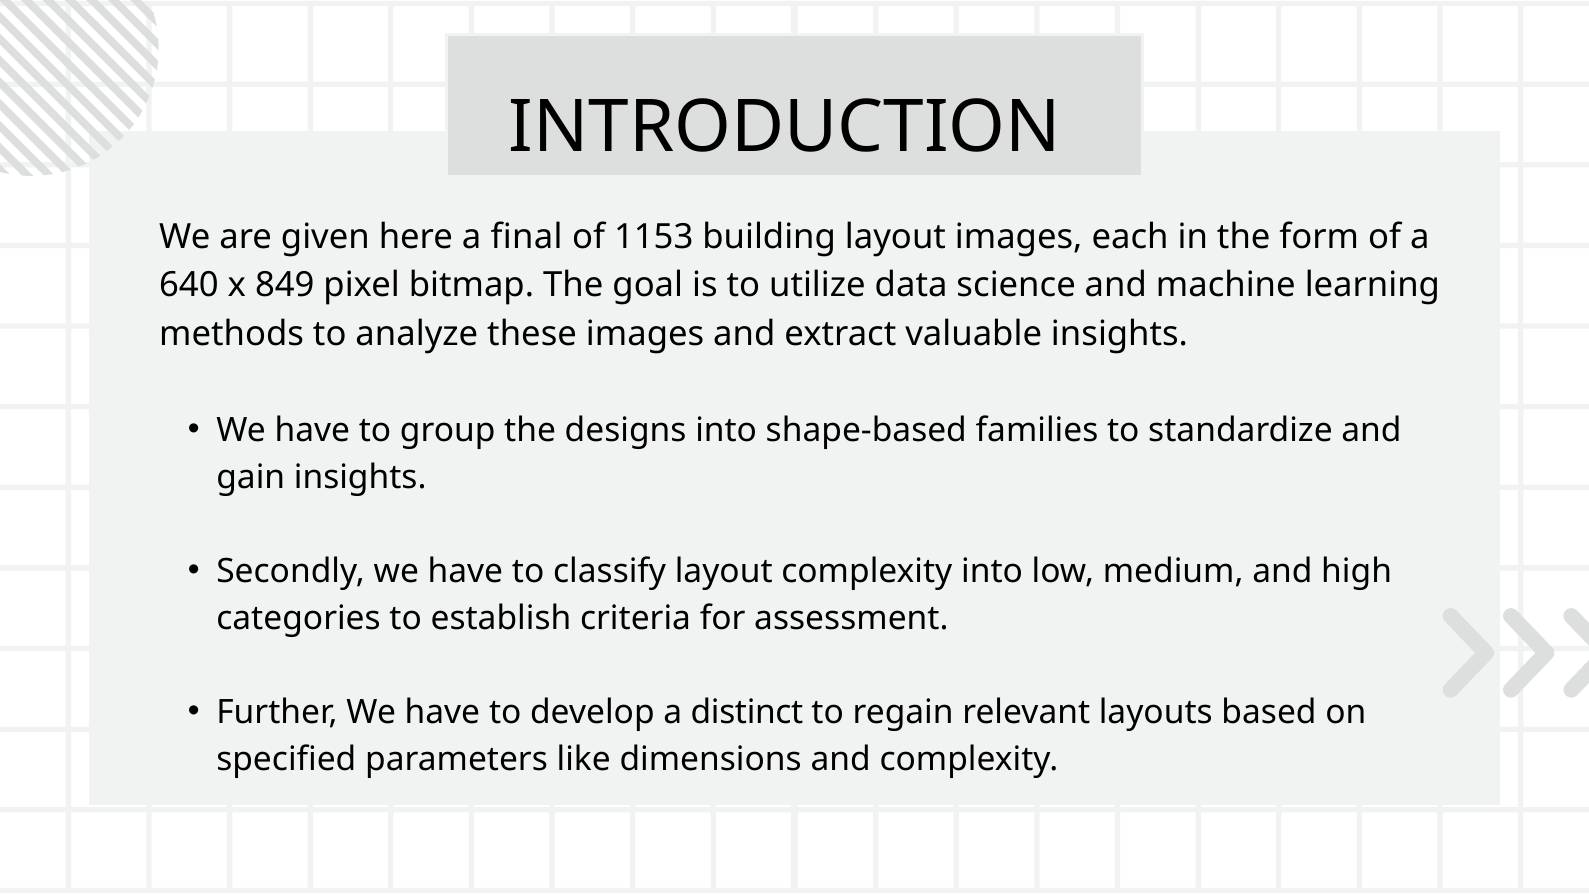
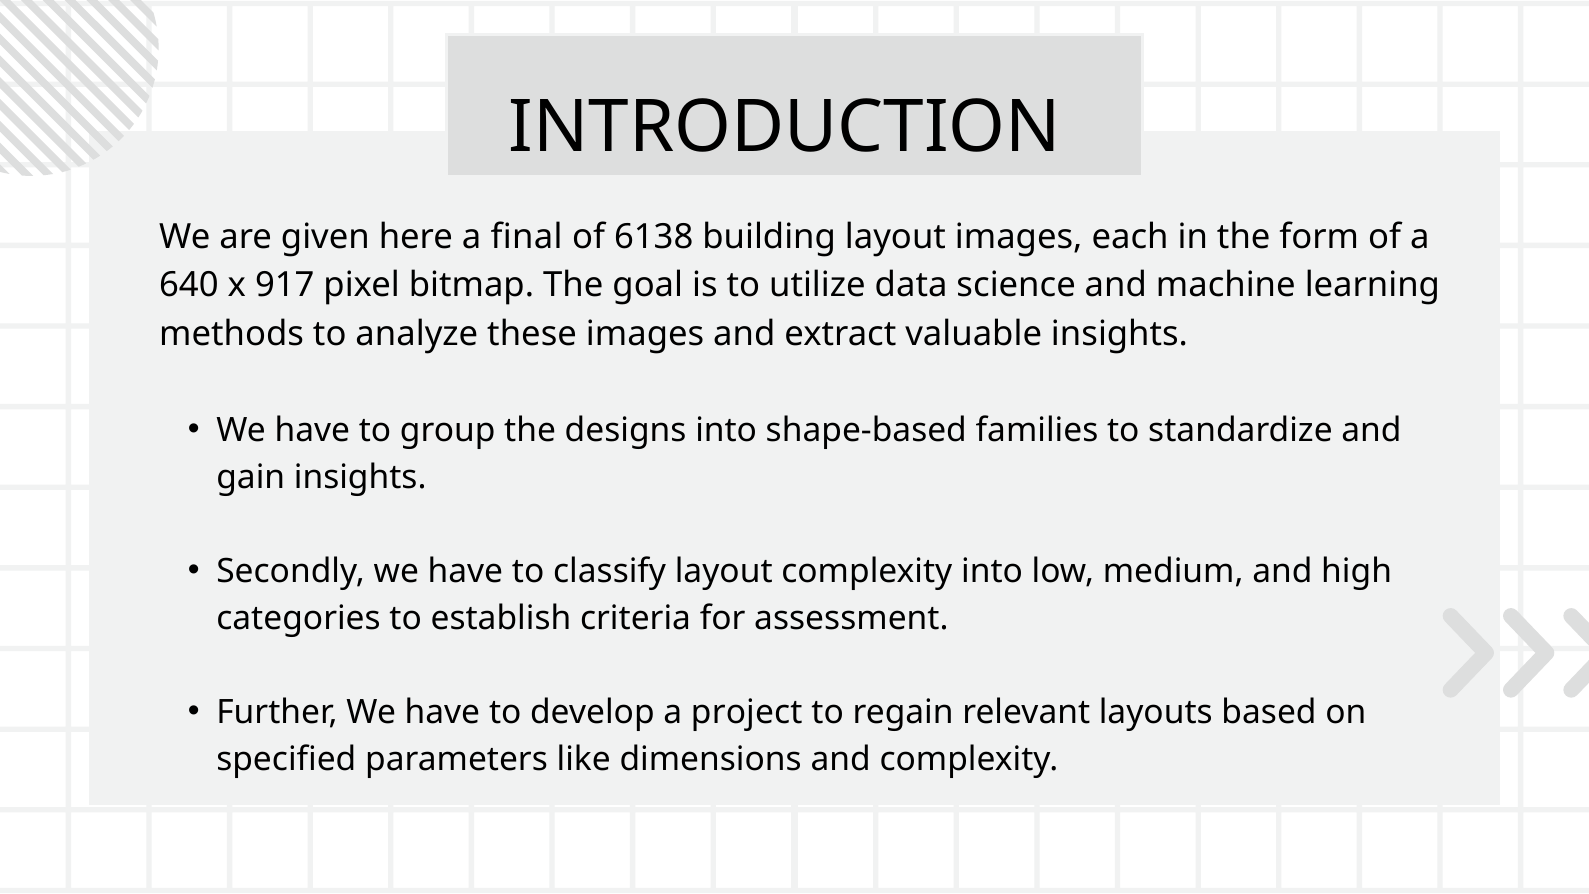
1153: 1153 -> 6138
849: 849 -> 917
distinct: distinct -> project
